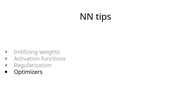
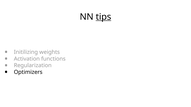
tips underline: none -> present
